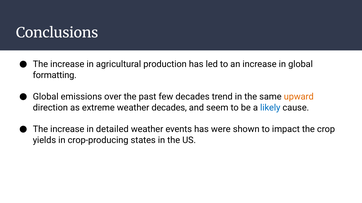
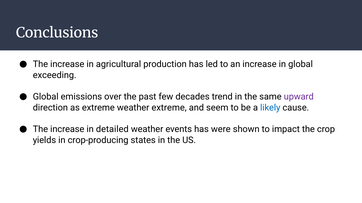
formatting: formatting -> exceeding
upward colour: orange -> purple
weather decades: decades -> extreme
